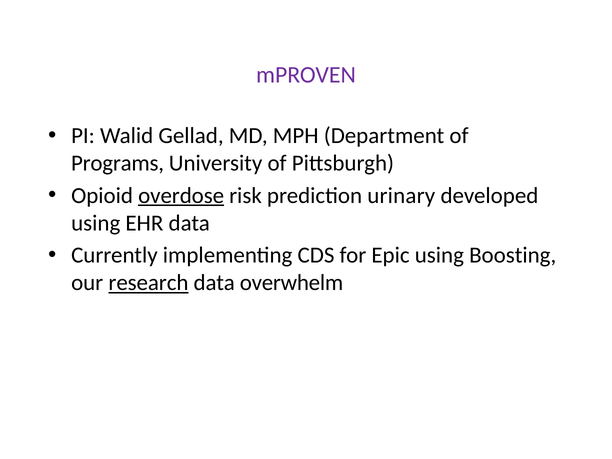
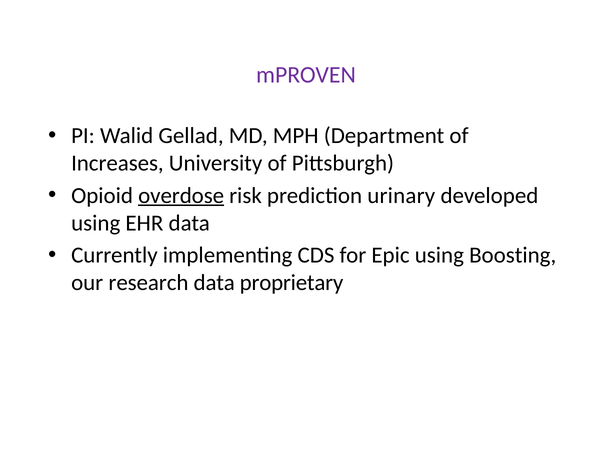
Programs: Programs -> Increases
research underline: present -> none
overwhelm: overwhelm -> proprietary
